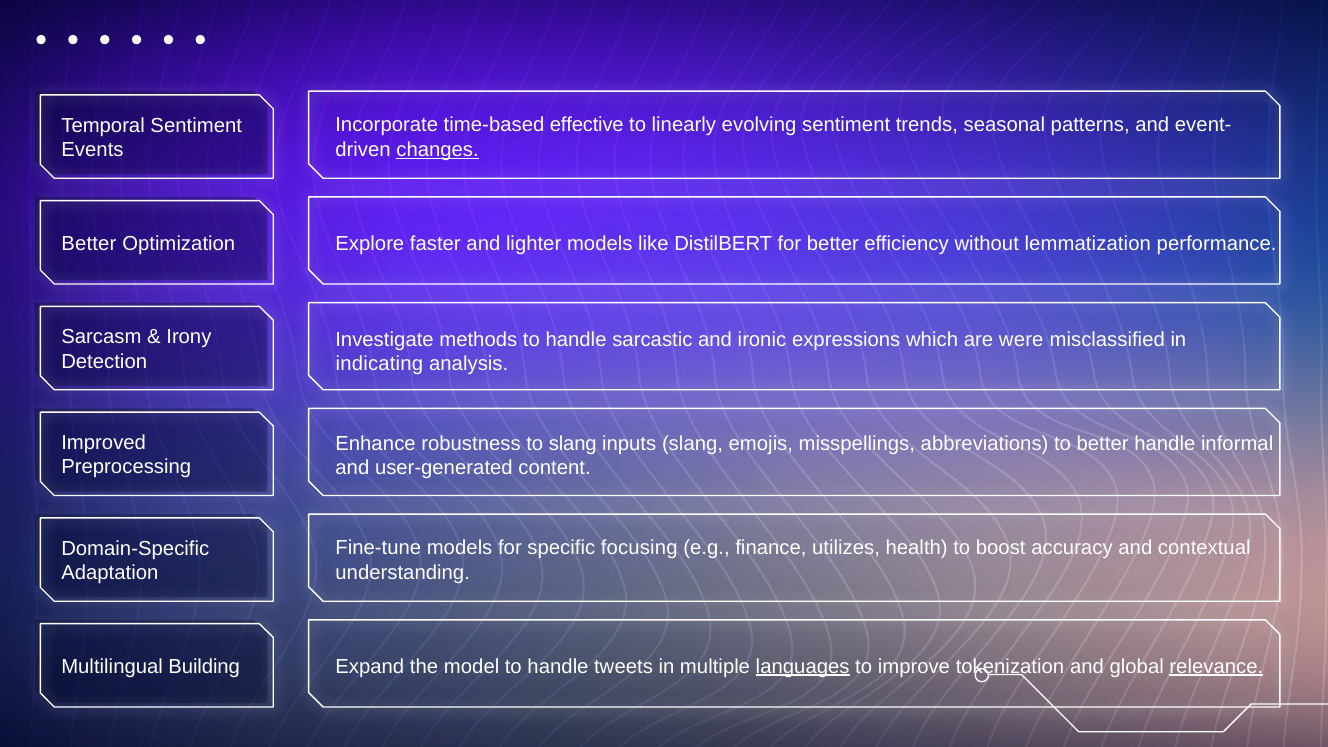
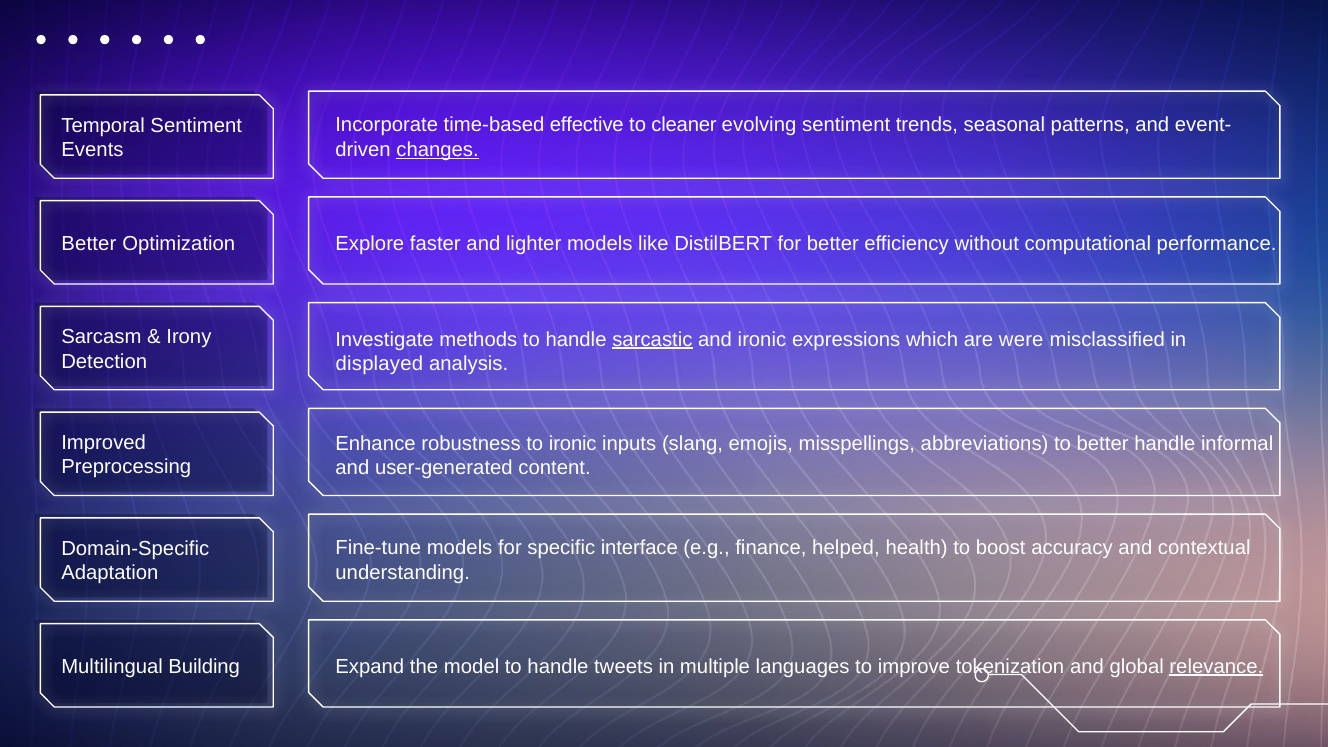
linearly: linearly -> cleaner
lemmatization: lemmatization -> computational
sarcastic underline: none -> present
indicating: indicating -> displayed
to slang: slang -> ironic
focusing: focusing -> interface
utilizes: utilizes -> helped
languages underline: present -> none
